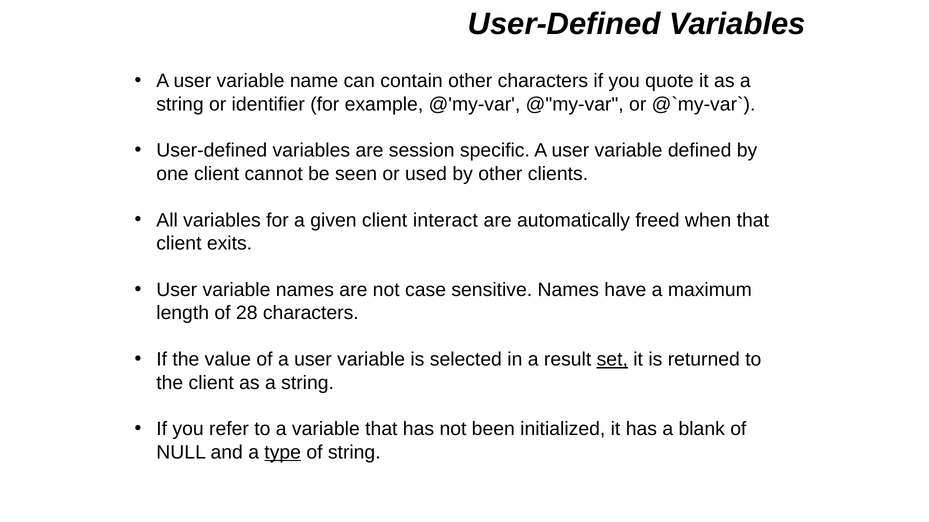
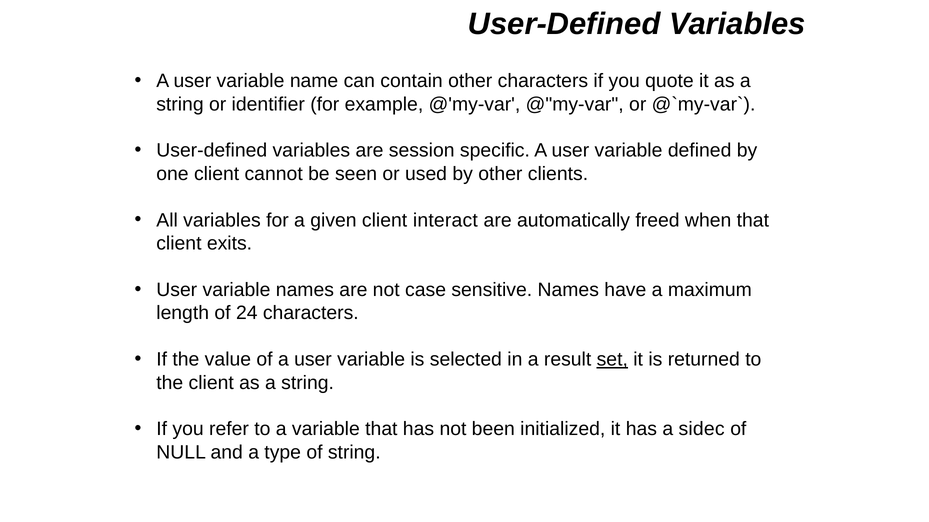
28: 28 -> 24
blank: blank -> sidec
type underline: present -> none
